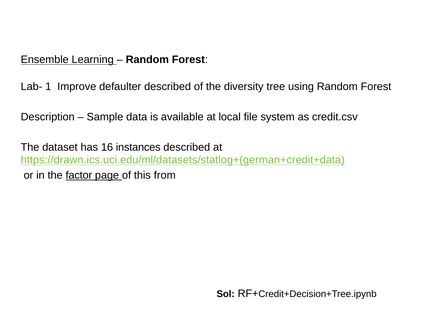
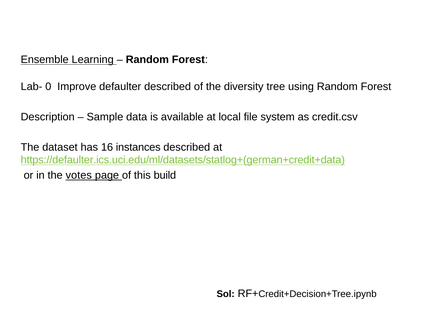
1: 1 -> 0
https://drawn.ics.uci.edu/ml/datasets/statlog+(german+credit+data: https://drawn.ics.uci.edu/ml/datasets/statlog+(german+credit+data -> https://defaulter.ics.uci.edu/ml/datasets/statlog+(german+credit+data
factor: factor -> votes
from: from -> build
